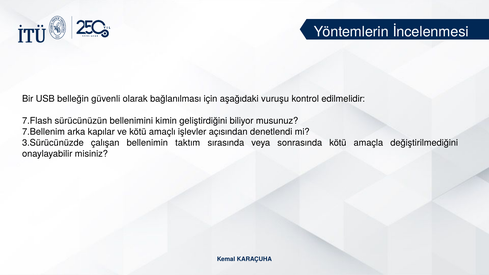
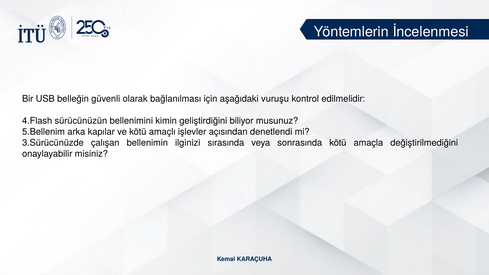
7.Flash: 7.Flash -> 4.Flash
7.Bellenim: 7.Bellenim -> 5.Bellenim
taktım: taktım -> ilginizi
